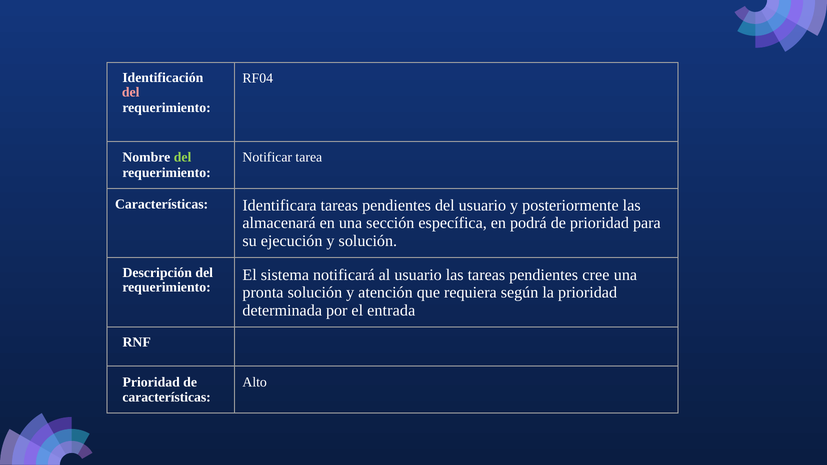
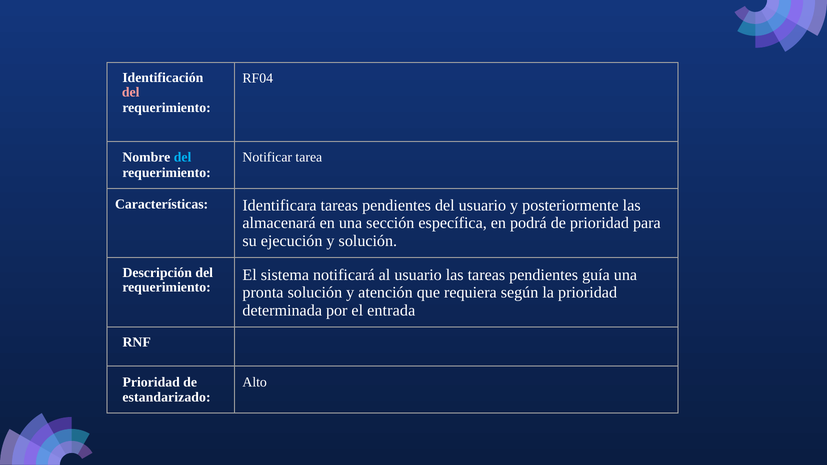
del at (183, 158) colour: light green -> light blue
cree: cree -> guía
características at (167, 397): características -> estandarizado
